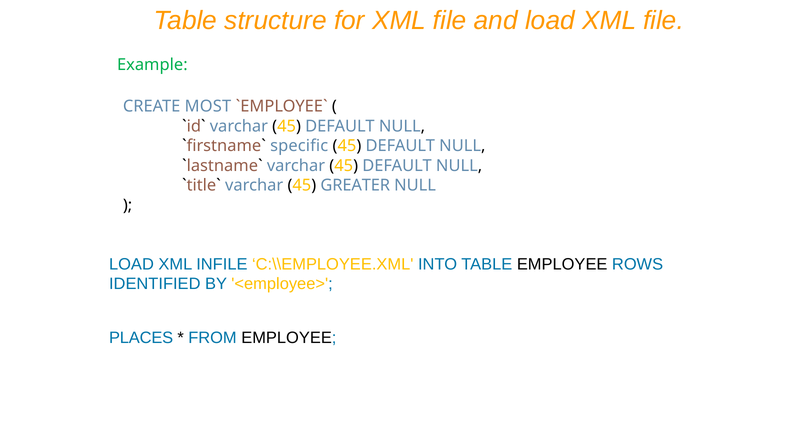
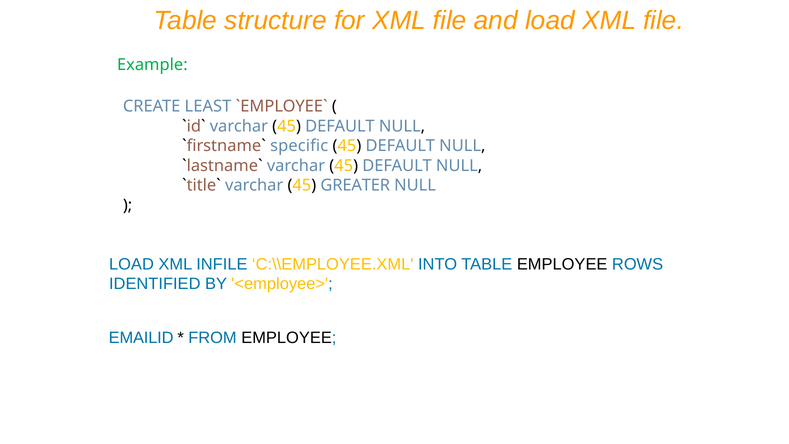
MOST: MOST -> LEAST
PLACES: PLACES -> EMAILID
